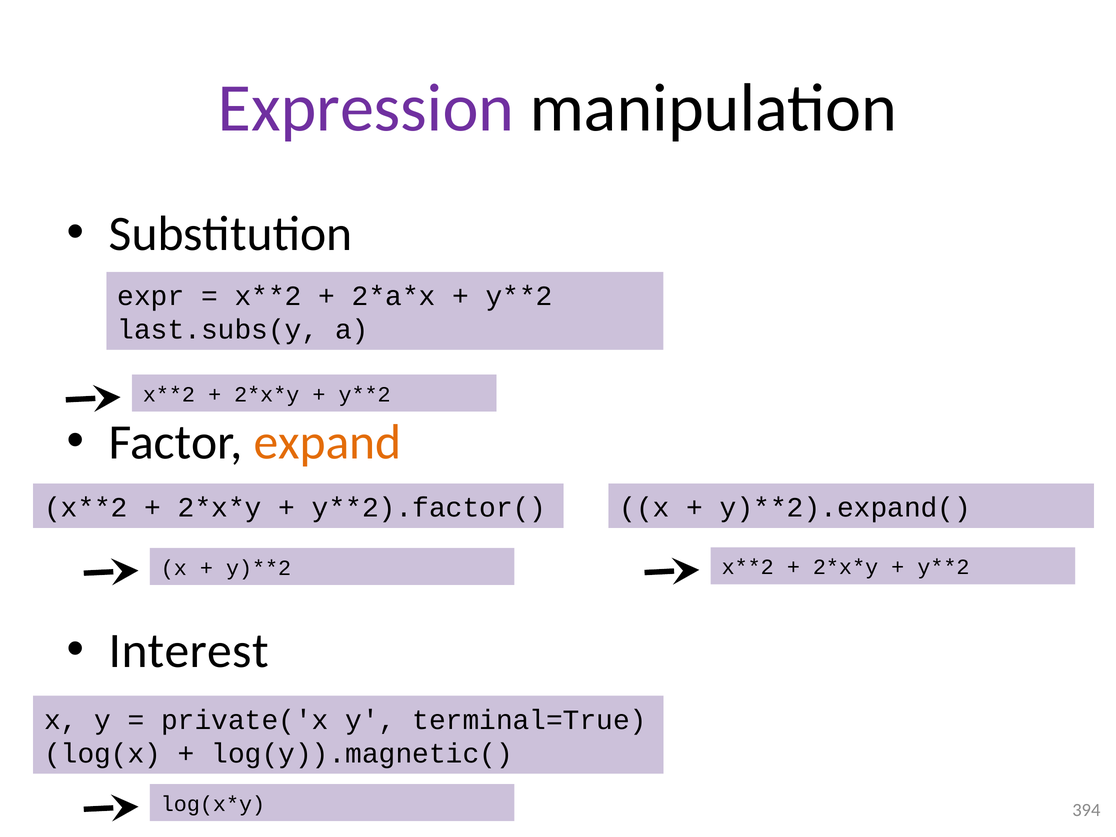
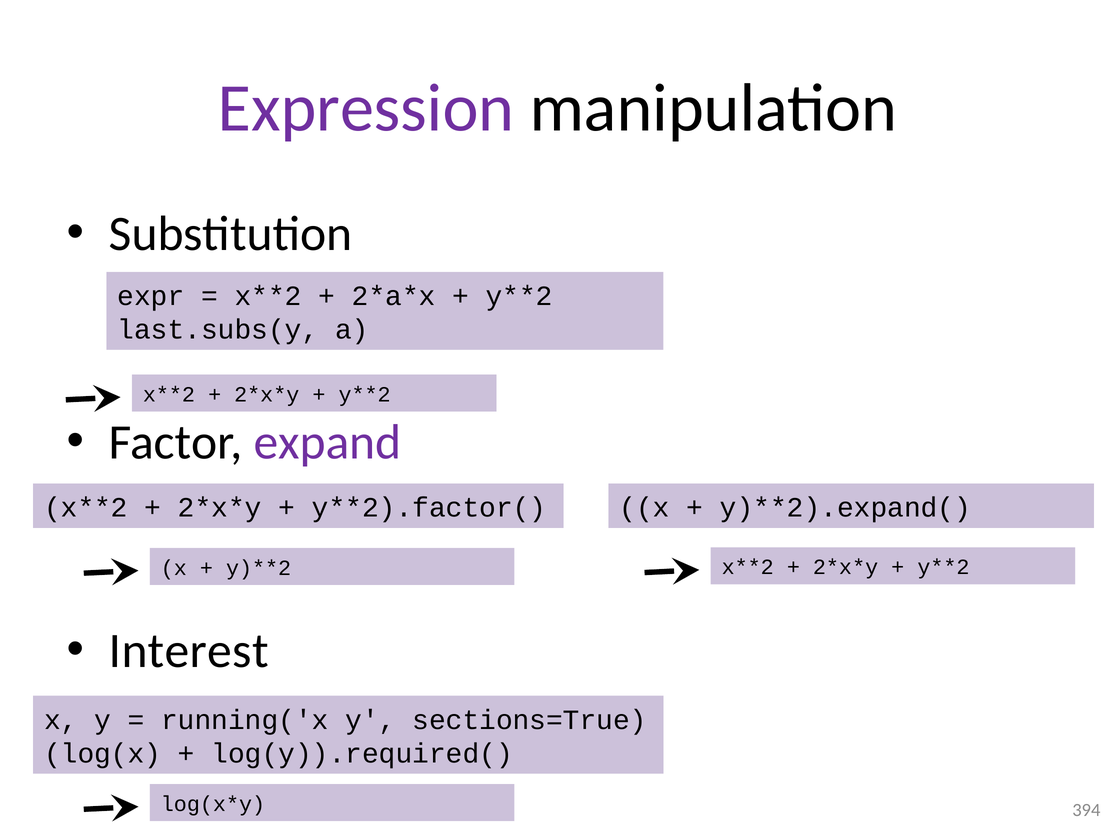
expand colour: orange -> purple
private('x: private('x -> running('x
terminal=True: terminal=True -> sections=True
log(y)).magnetic(: log(y)).magnetic( -> log(y)).required(
